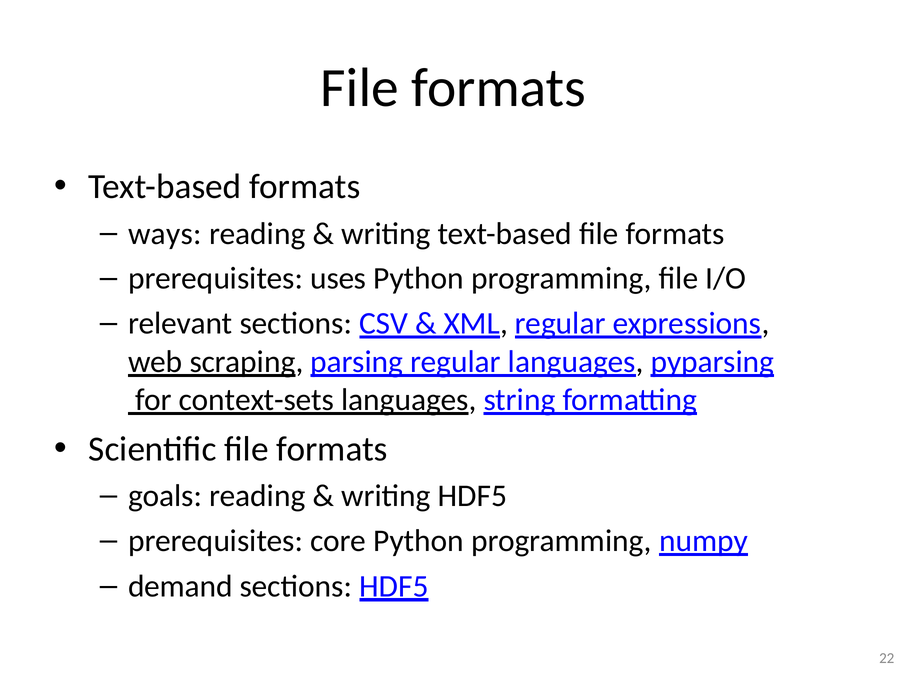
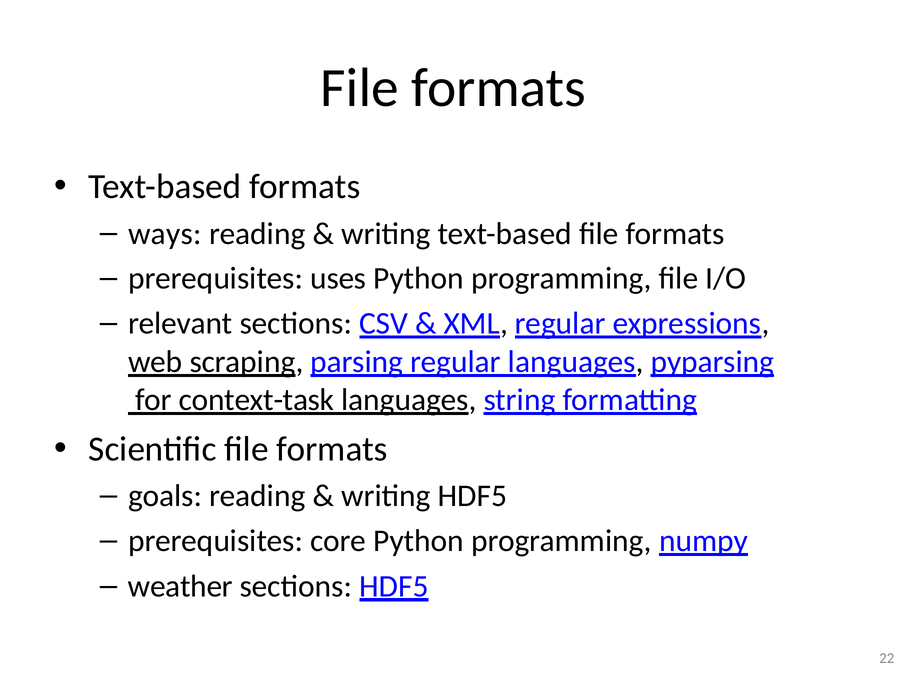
context-sets: context-sets -> context-task
demand: demand -> weather
